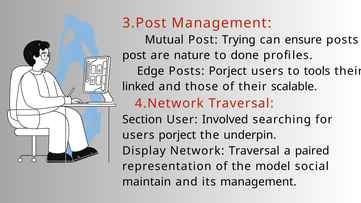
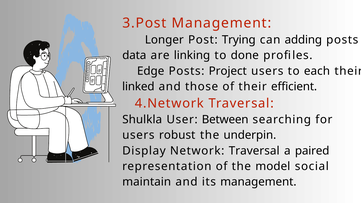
Mutual: Mutual -> Longer
ensure: ensure -> adding
post at (134, 55): post -> data
nature: nature -> linking
Posts Porject: Porject -> Project
tools: tools -> each
scalable: scalable -> efficient
Section: Section -> Shulkla
Involved: Involved -> Between
users porject: porject -> robust
